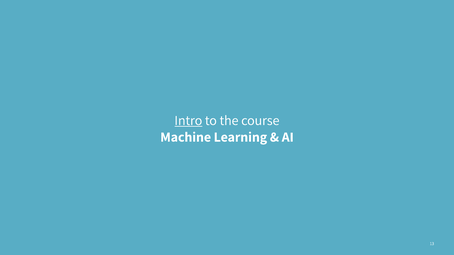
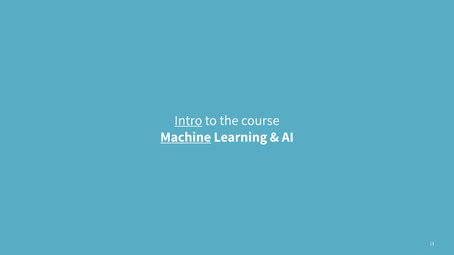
Machine underline: none -> present
